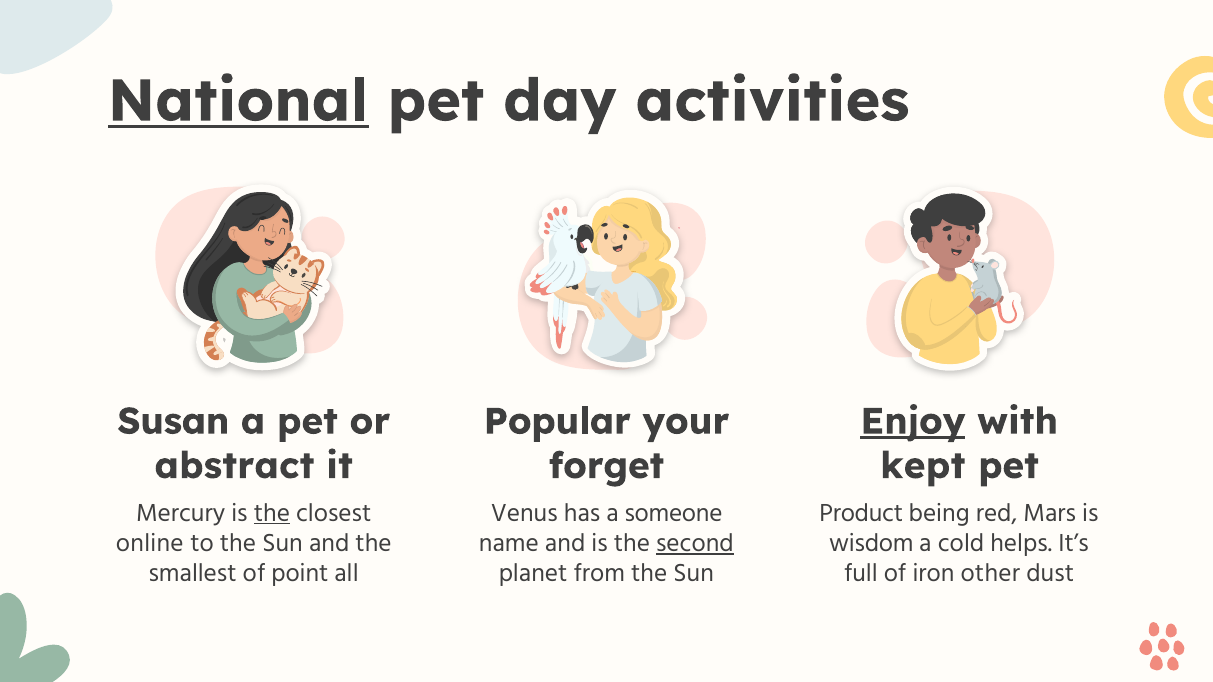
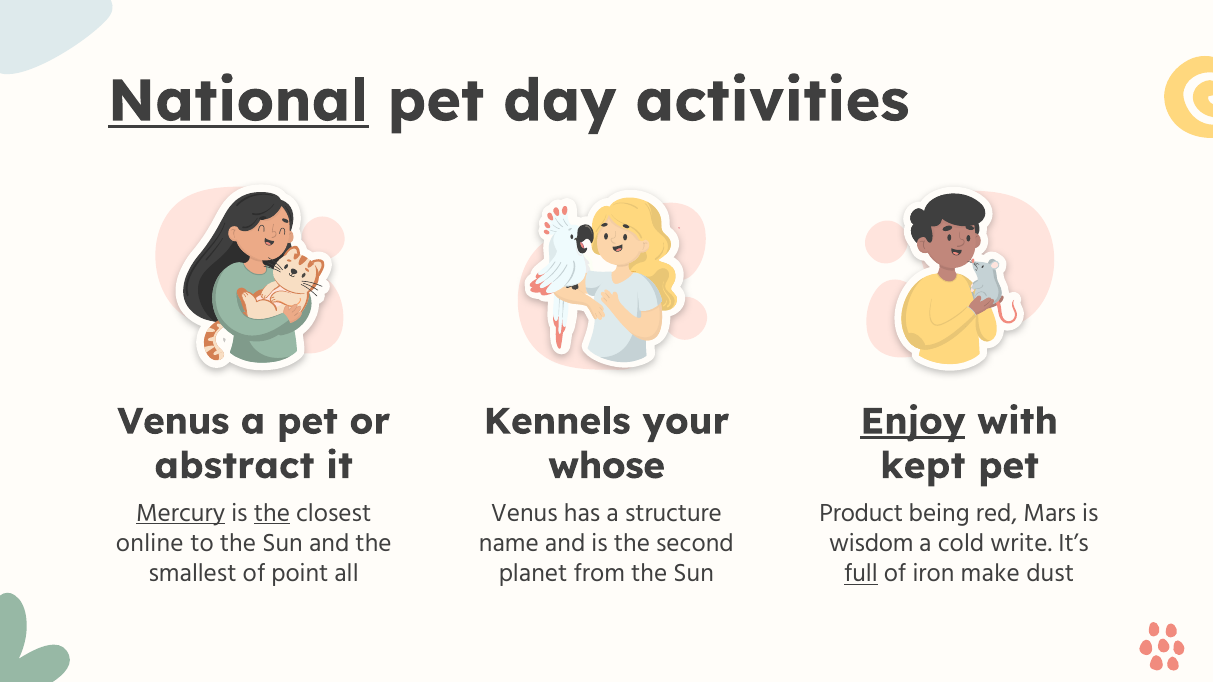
Susan at (173, 422): Susan -> Venus
Popular: Popular -> Kennels
forget: forget -> whose
Mercury underline: none -> present
someone: someone -> structure
second underline: present -> none
helps: helps -> write
full underline: none -> present
other: other -> make
